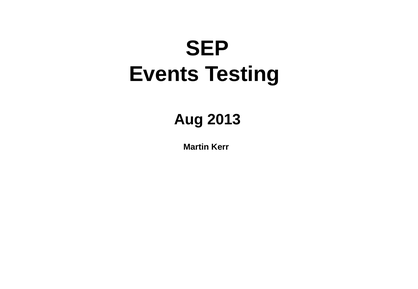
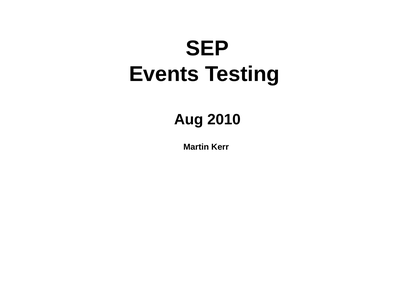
2013: 2013 -> 2010
